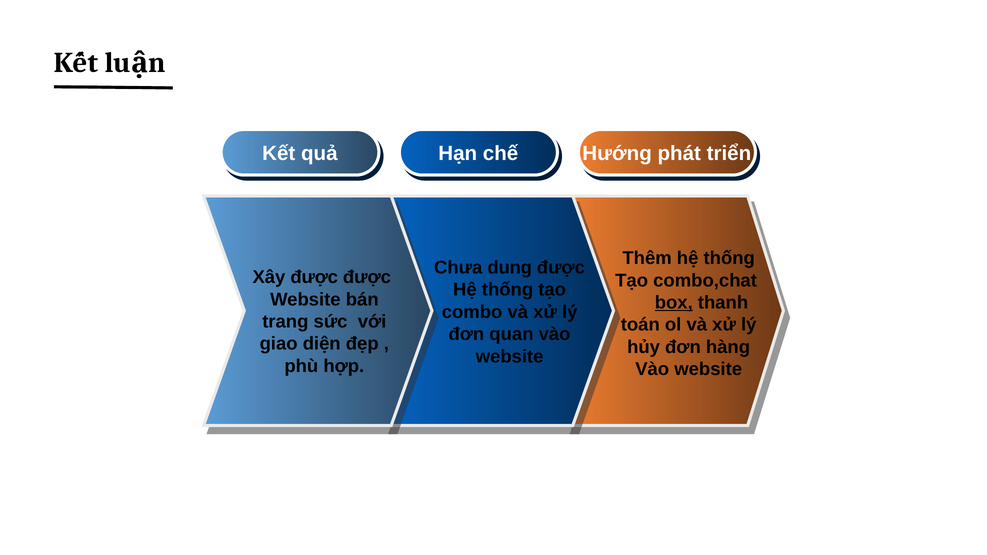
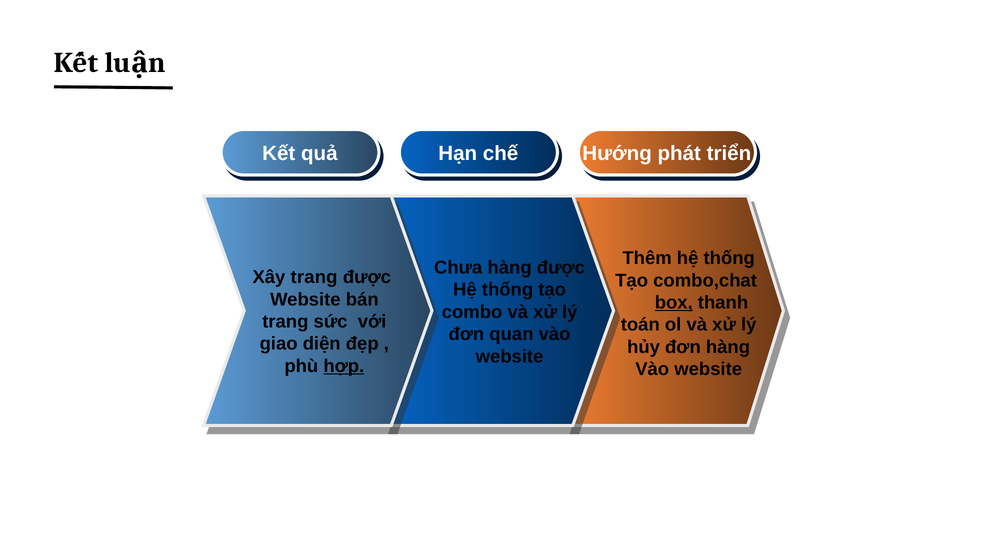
Chưa dung: dung -> hàng
Xây được: được -> trang
hợp underline: none -> present
